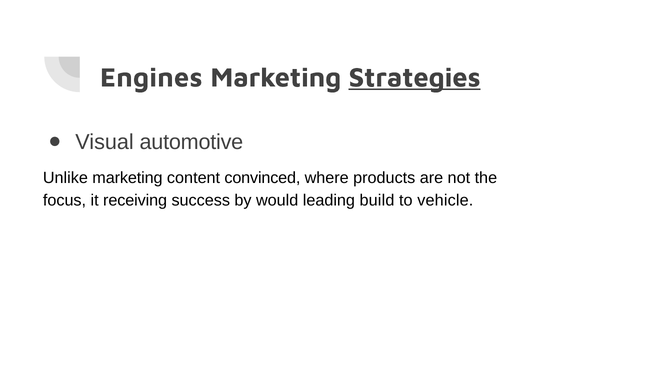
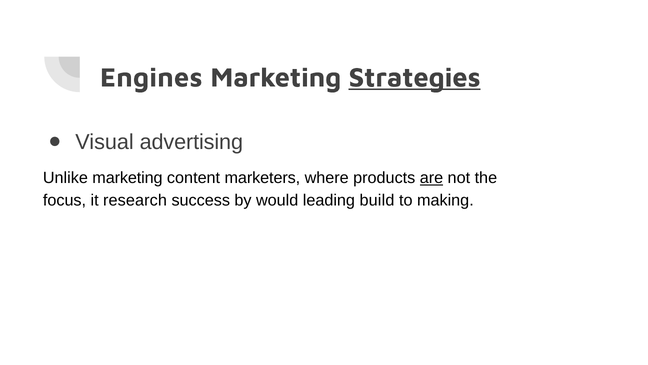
automotive: automotive -> advertising
convinced: convinced -> marketers
are underline: none -> present
receiving: receiving -> research
vehicle: vehicle -> making
